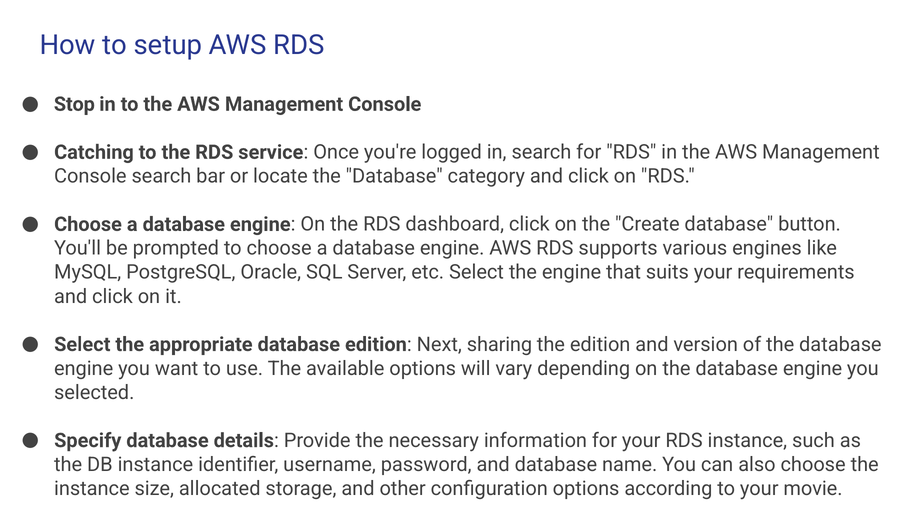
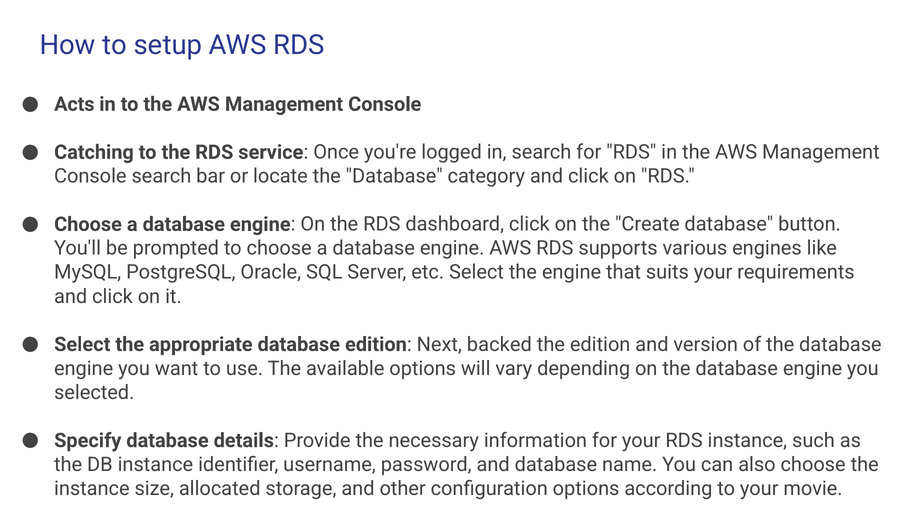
Stop: Stop -> Acts
sharing: sharing -> backed
